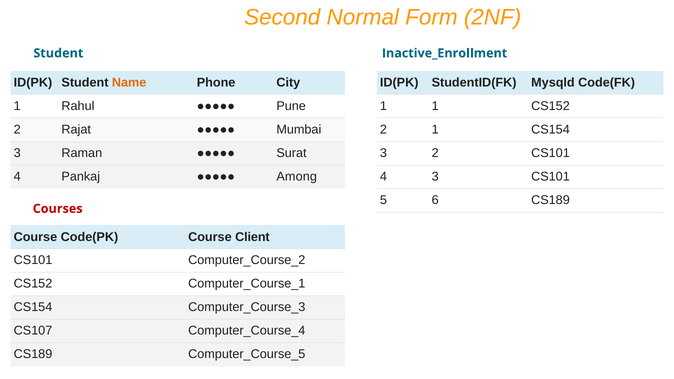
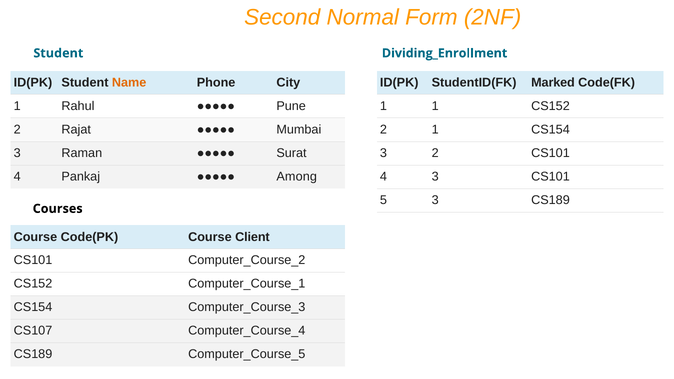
Inactive_Enrollment: Inactive_Enrollment -> Dividing_Enrollment
Mysqld: Mysqld -> Marked
5 6: 6 -> 3
Courses colour: red -> black
